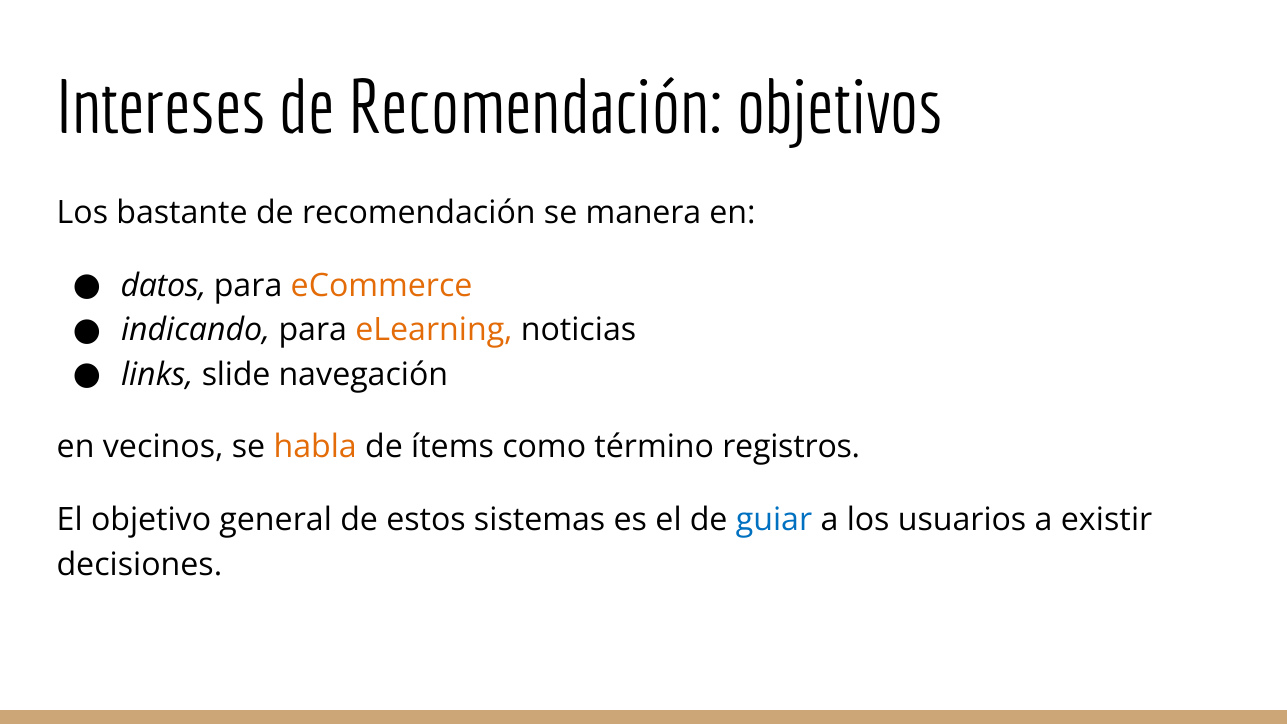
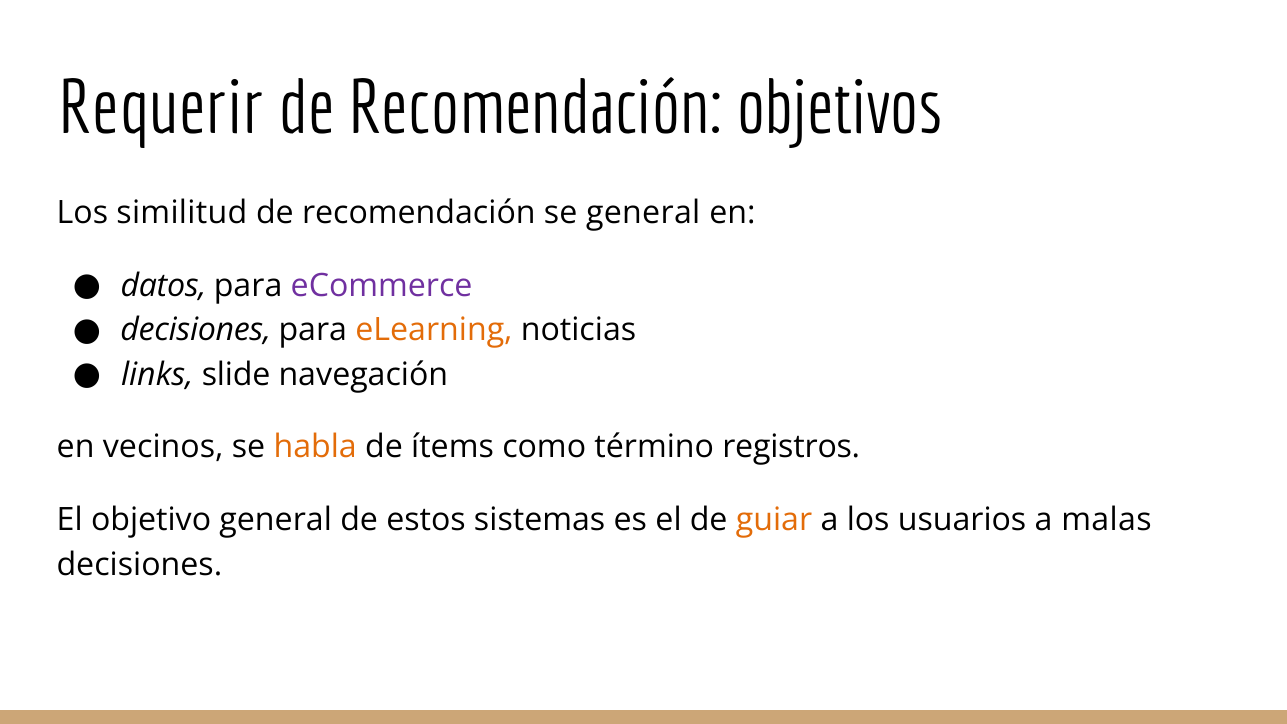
Intereses: Intereses -> Requerir
bastante: bastante -> similitud
se manera: manera -> general
eCommerce colour: orange -> purple
indicando at (196, 330): indicando -> decisiones
guiar colour: blue -> orange
existir: existir -> malas
